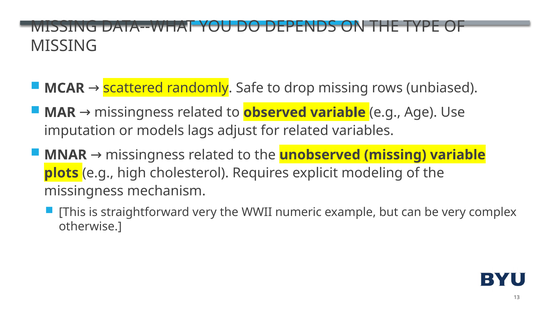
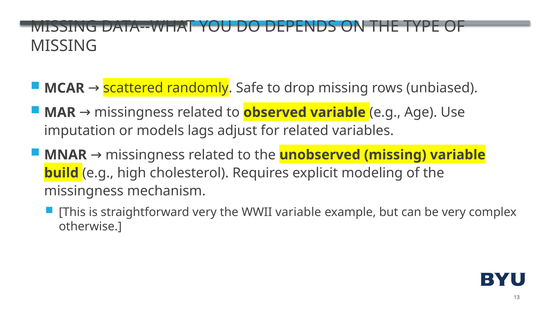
plots: plots -> build
WWII numeric: numeric -> variable
